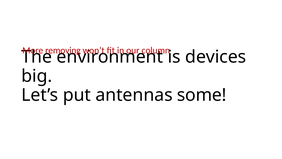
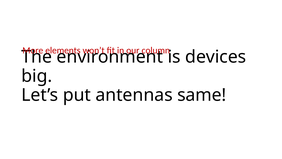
removing: removing -> elements
some: some -> same
